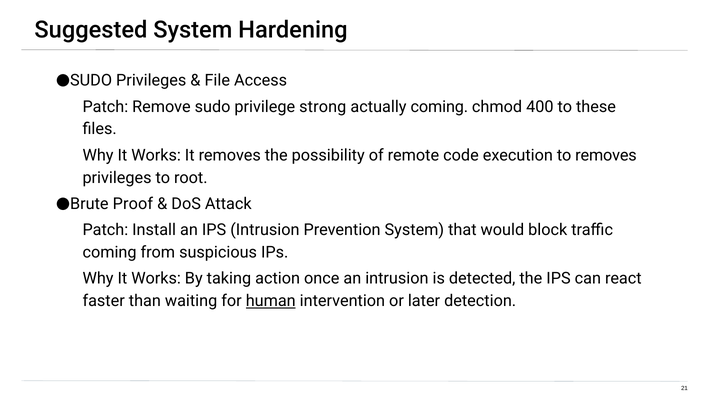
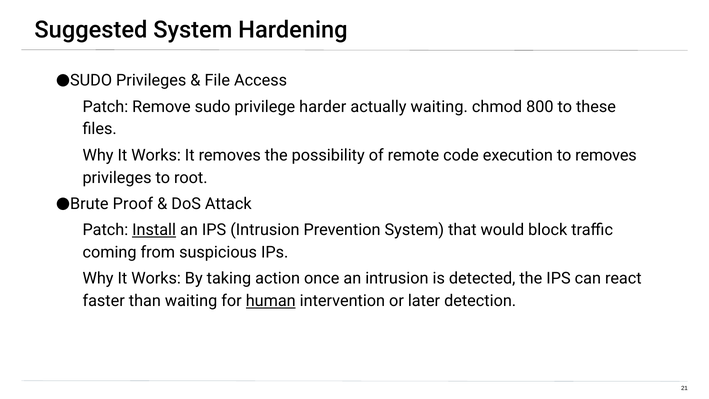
strong: strong -> harder
actually coming: coming -> waiting
400: 400 -> 800
Install underline: none -> present
